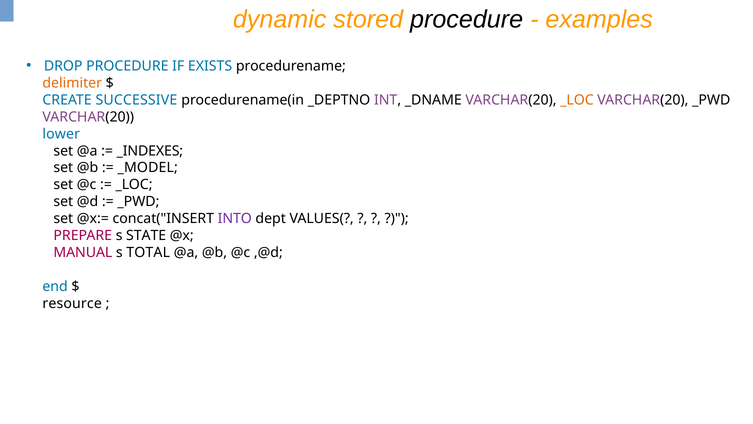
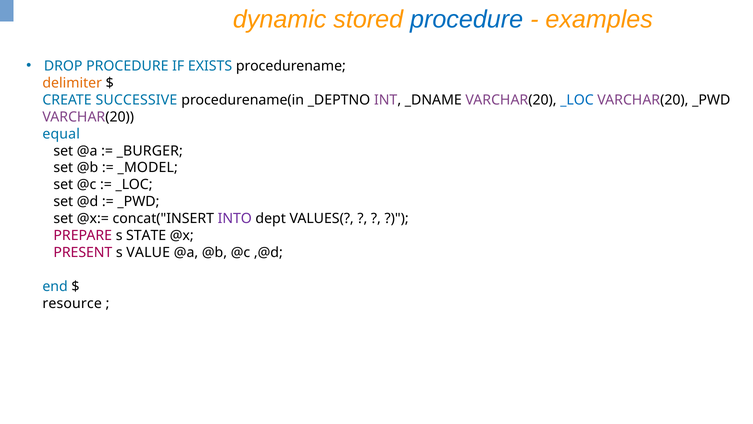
procedure at (467, 20) colour: black -> blue
_LOC at (577, 100) colour: orange -> blue
lower: lower -> equal
_INDEXES: _INDEXES -> _BURGER
MANUAL: MANUAL -> PRESENT
TOTAL: TOTAL -> VALUE
